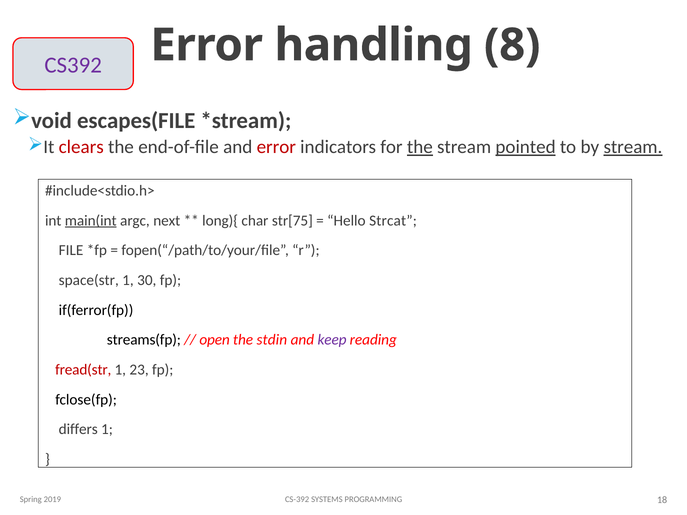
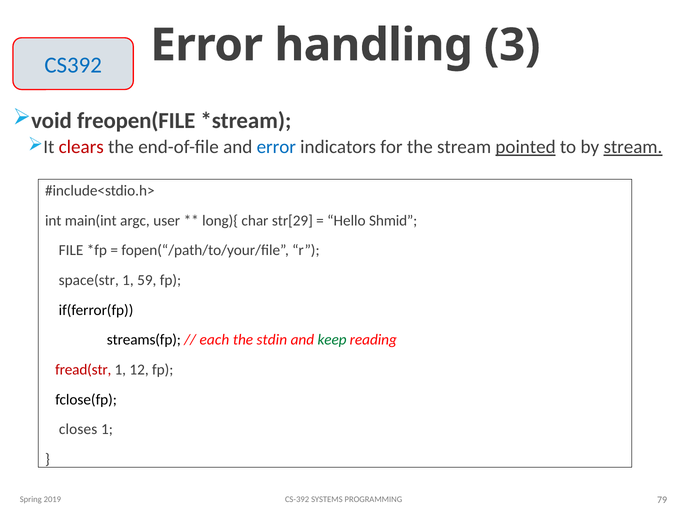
8: 8 -> 3
CS392 colour: purple -> blue
escapes(FILE: escapes(FILE -> freopen(FILE
error at (276, 147) colour: red -> blue
the at (420, 147) underline: present -> none
main(int underline: present -> none
next: next -> user
str[75: str[75 -> str[29
Strcat: Strcat -> Shmid
30: 30 -> 59
open: open -> each
keep colour: purple -> green
23: 23 -> 12
differs: differs -> closes
18: 18 -> 79
